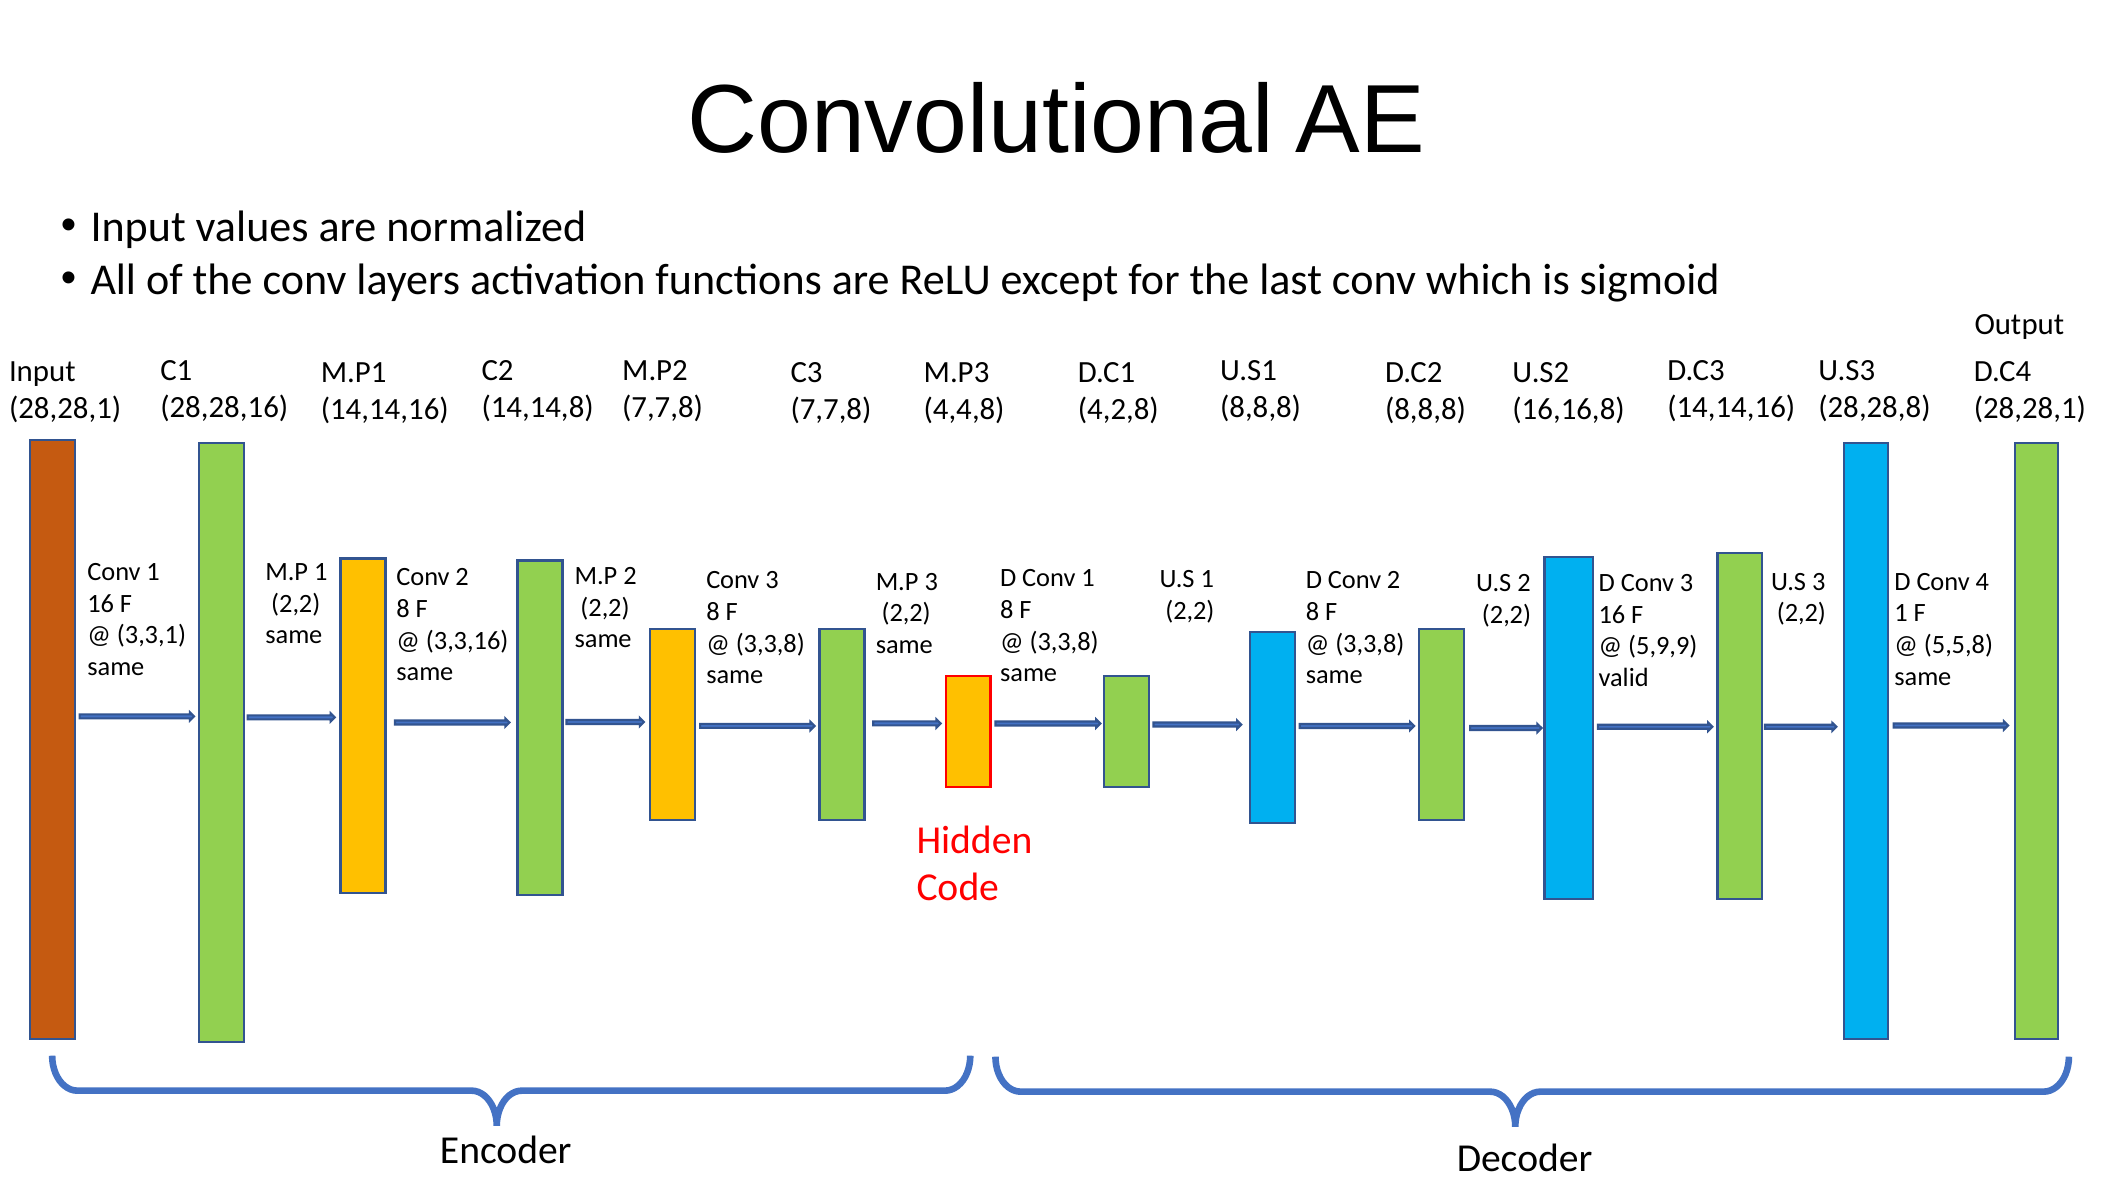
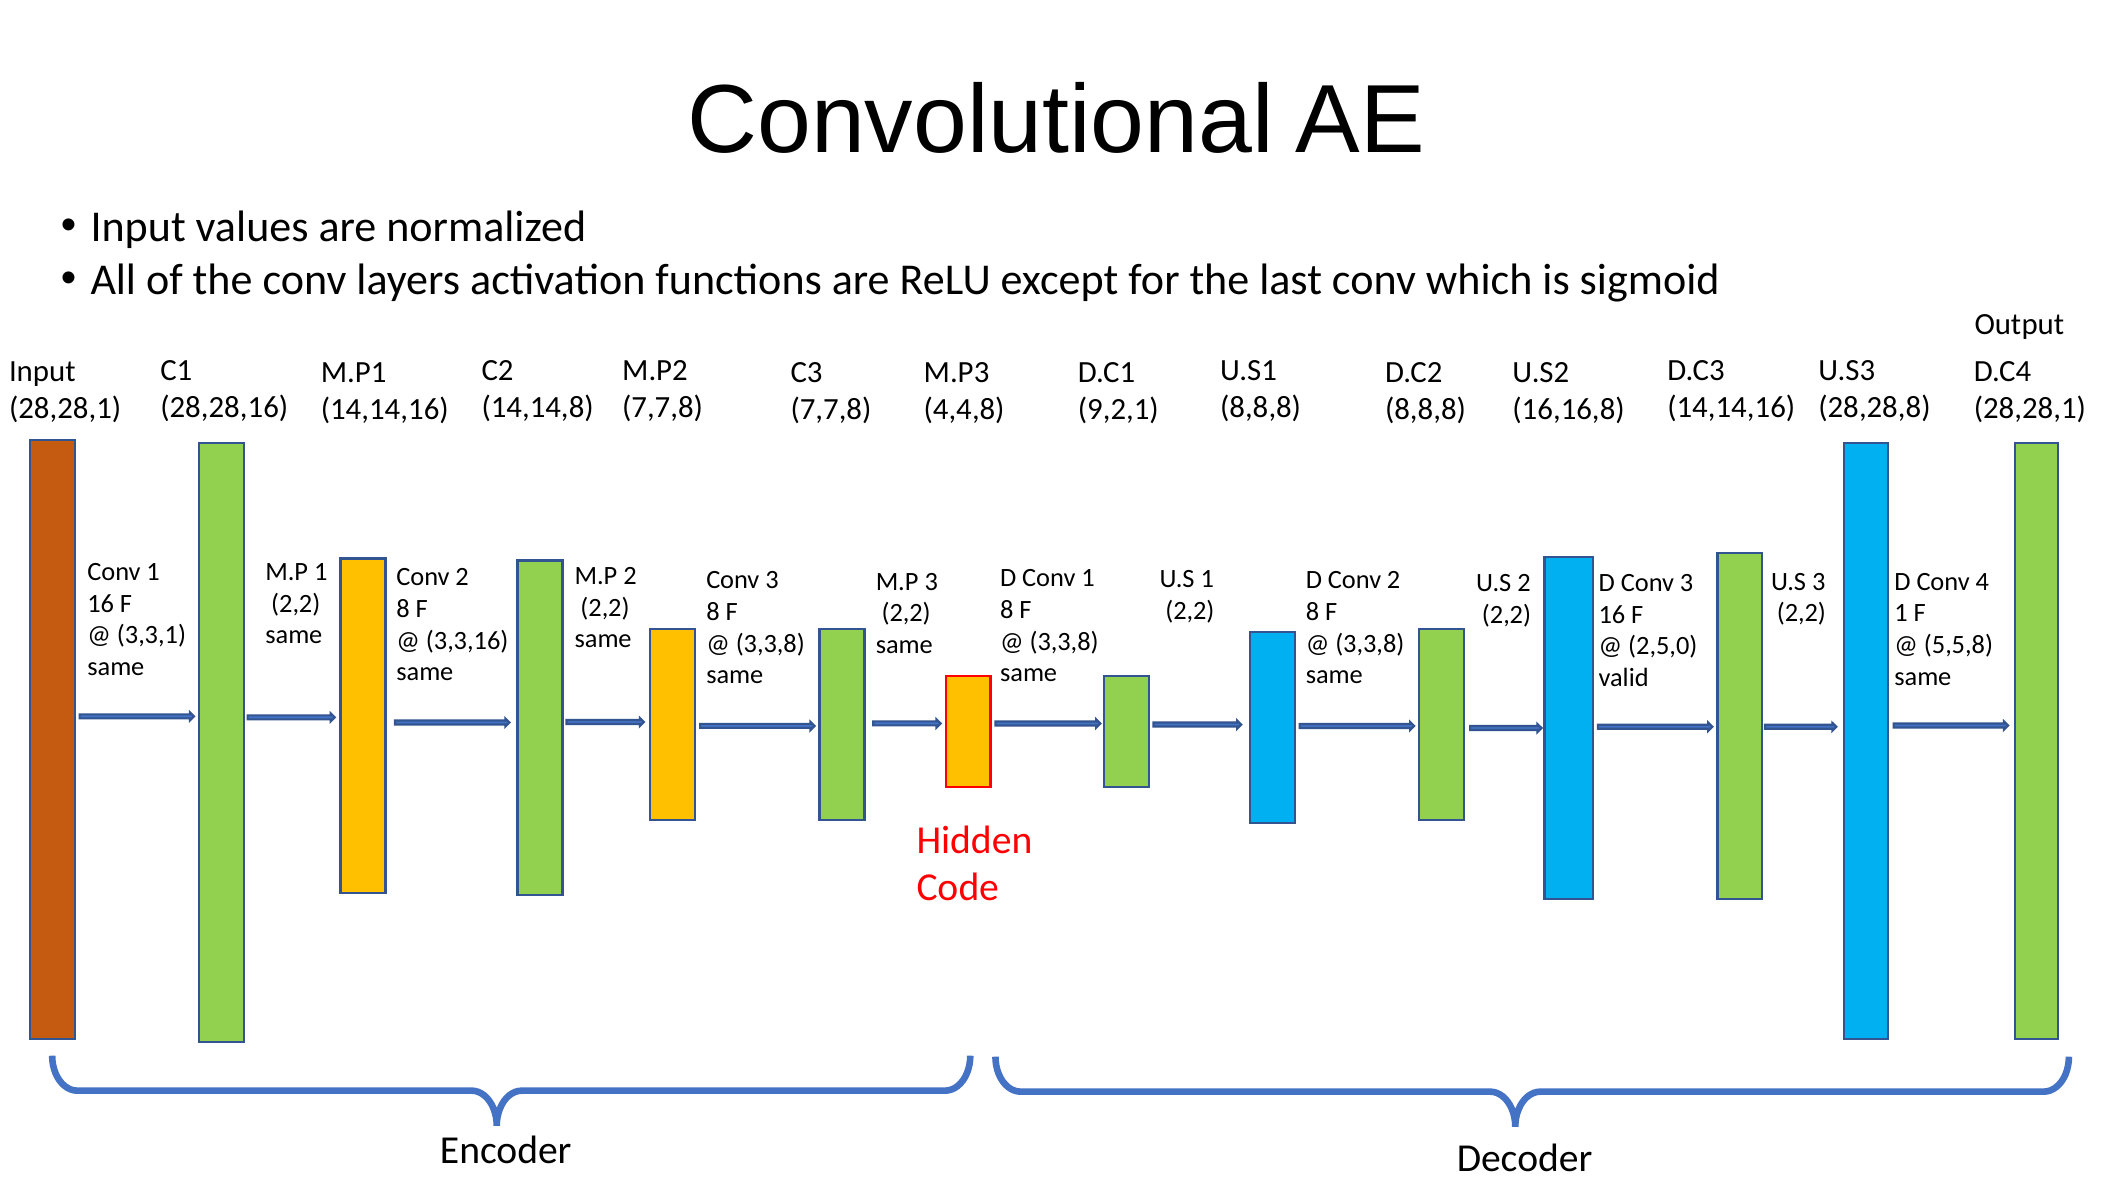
4,2,8: 4,2,8 -> 9,2,1
5,9,9: 5,9,9 -> 2,5,0
